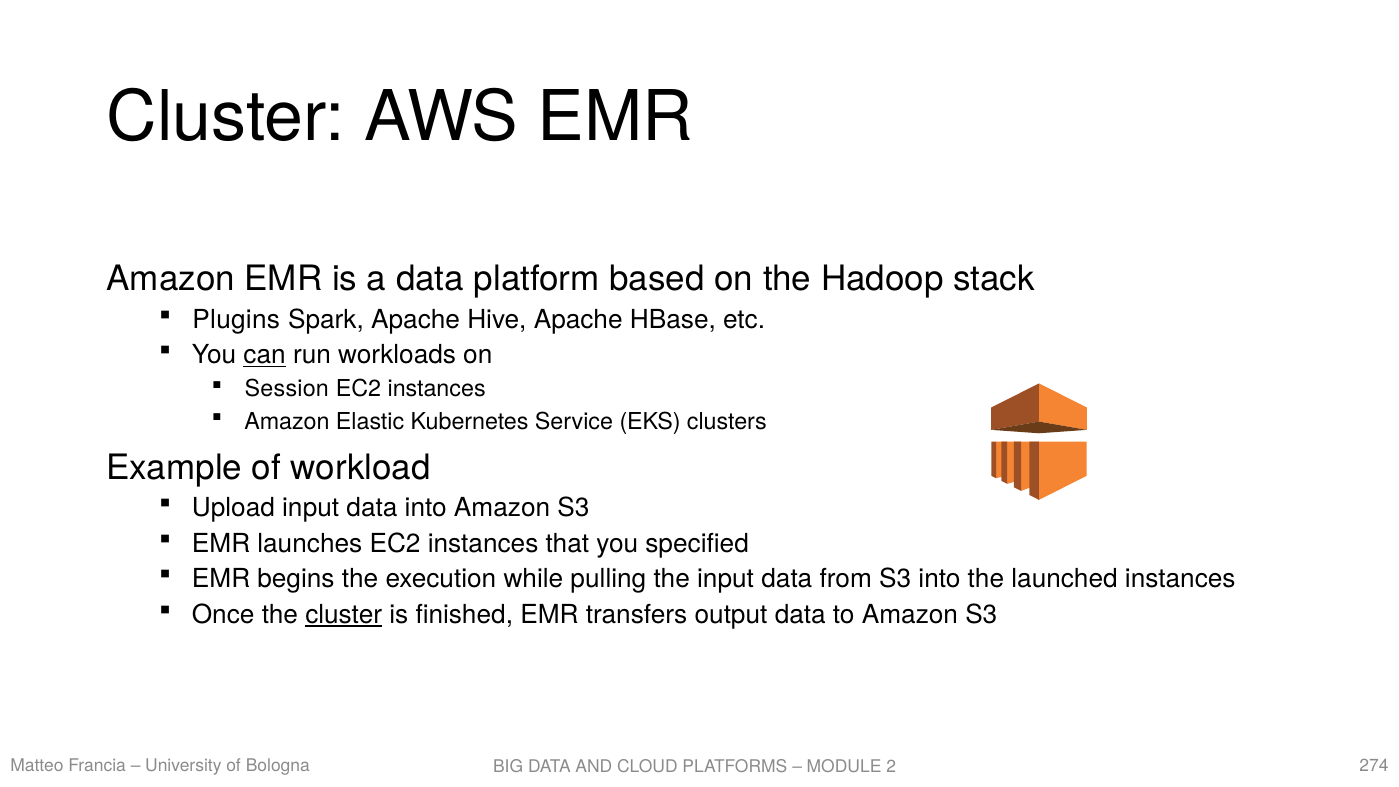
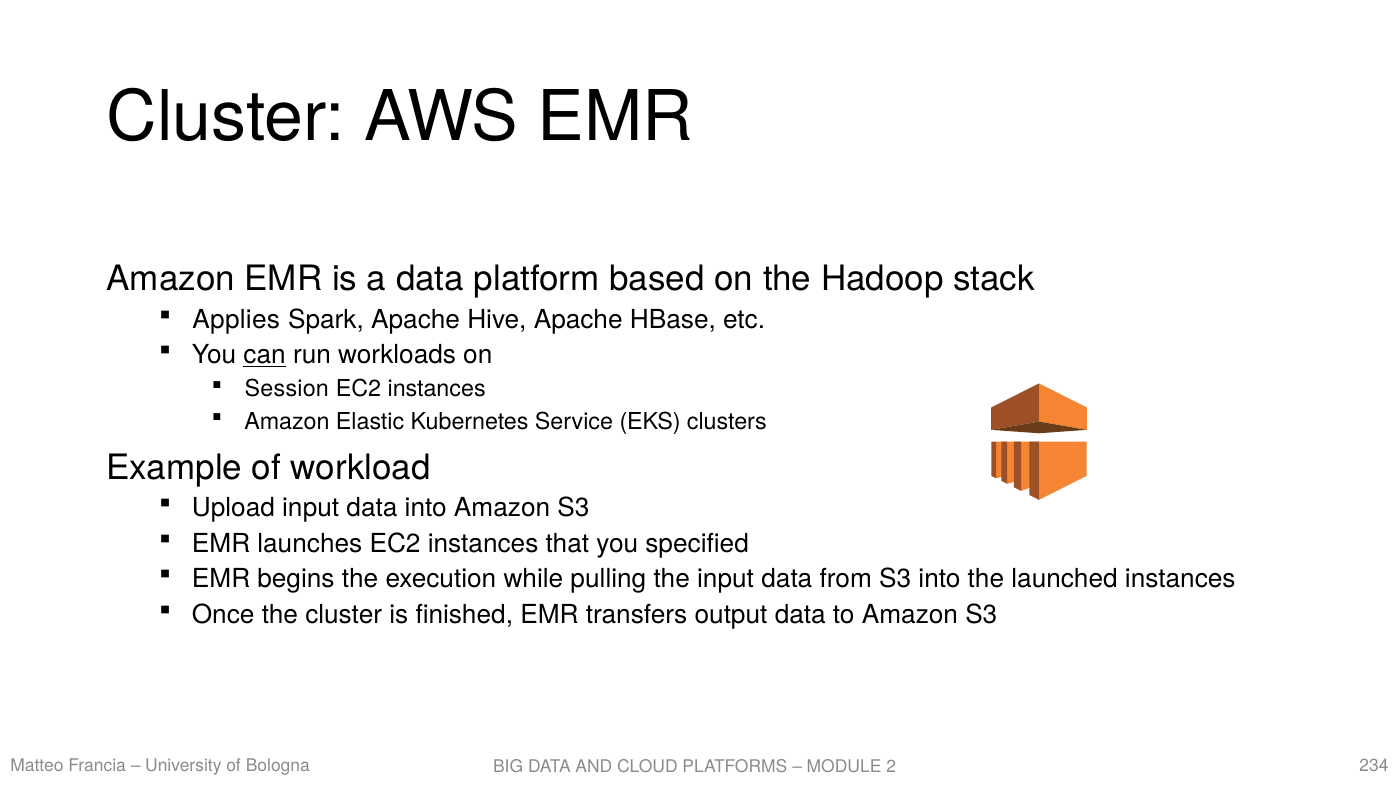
Plugins: Plugins -> Applies
cluster at (344, 615) underline: present -> none
274: 274 -> 234
